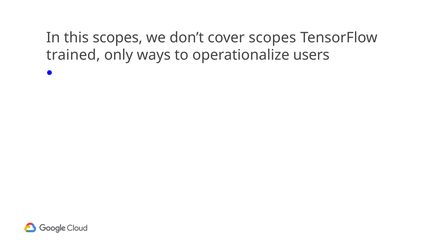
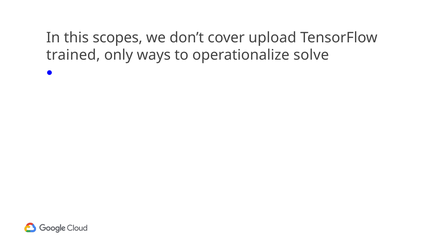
cover scopes: scopes -> upload
users: users -> solve
